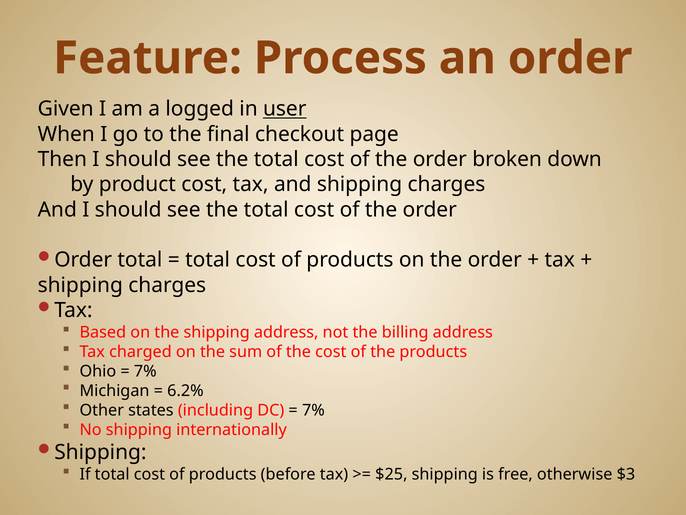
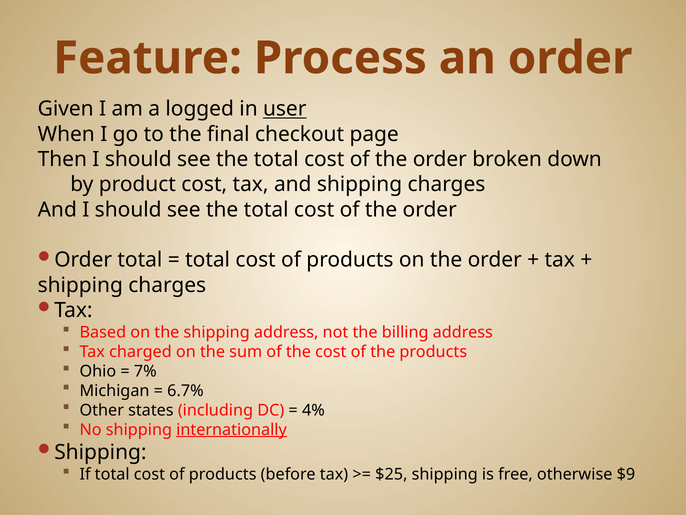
6.2%: 6.2% -> 6.7%
7% at (313, 410): 7% -> 4%
internationally underline: none -> present
$3: $3 -> $9
